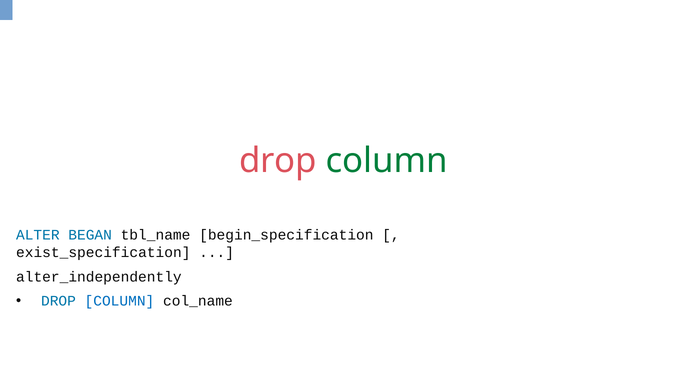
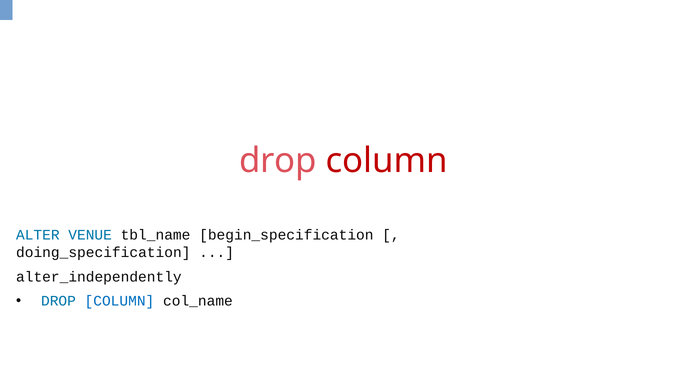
column at (387, 161) colour: green -> red
BEGAN: BEGAN -> VENUE
exist_specification: exist_specification -> doing_specification
